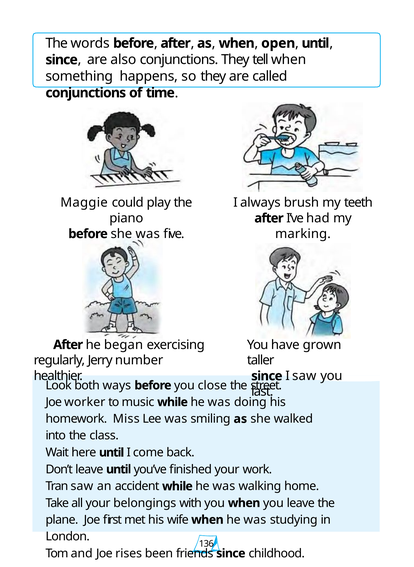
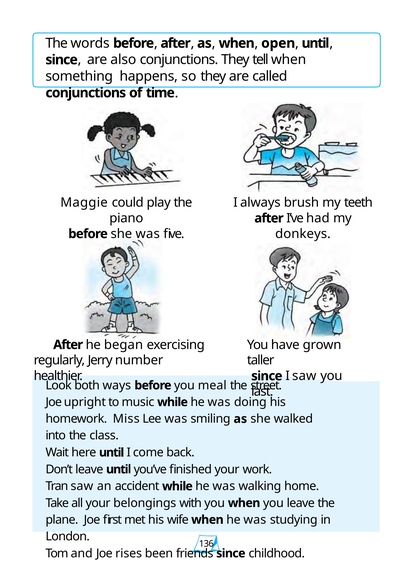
marking: marking -> donkeys
close: close -> meal
worker: worker -> upright
